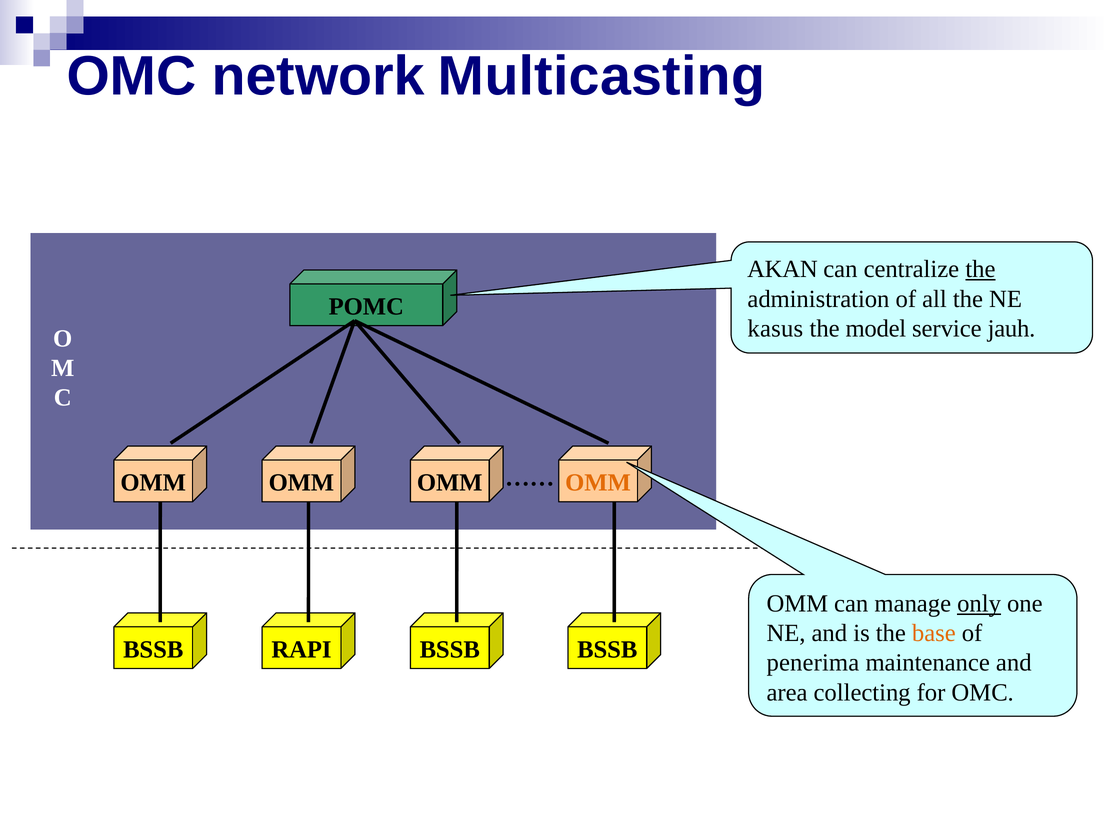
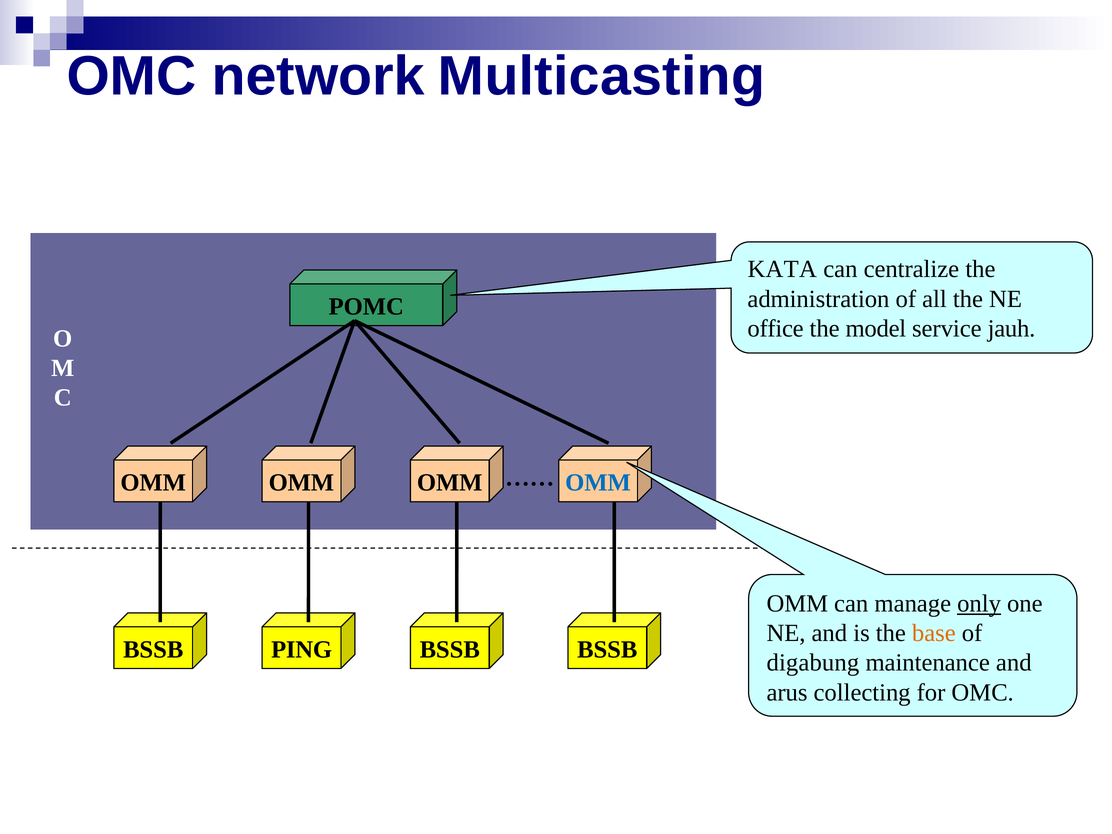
AKAN: AKAN -> KATA
the at (980, 269) underline: present -> none
kasus: kasus -> office
OMM at (598, 483) colour: orange -> blue
RAPI: RAPI -> PING
penerima: penerima -> digabung
area: area -> arus
